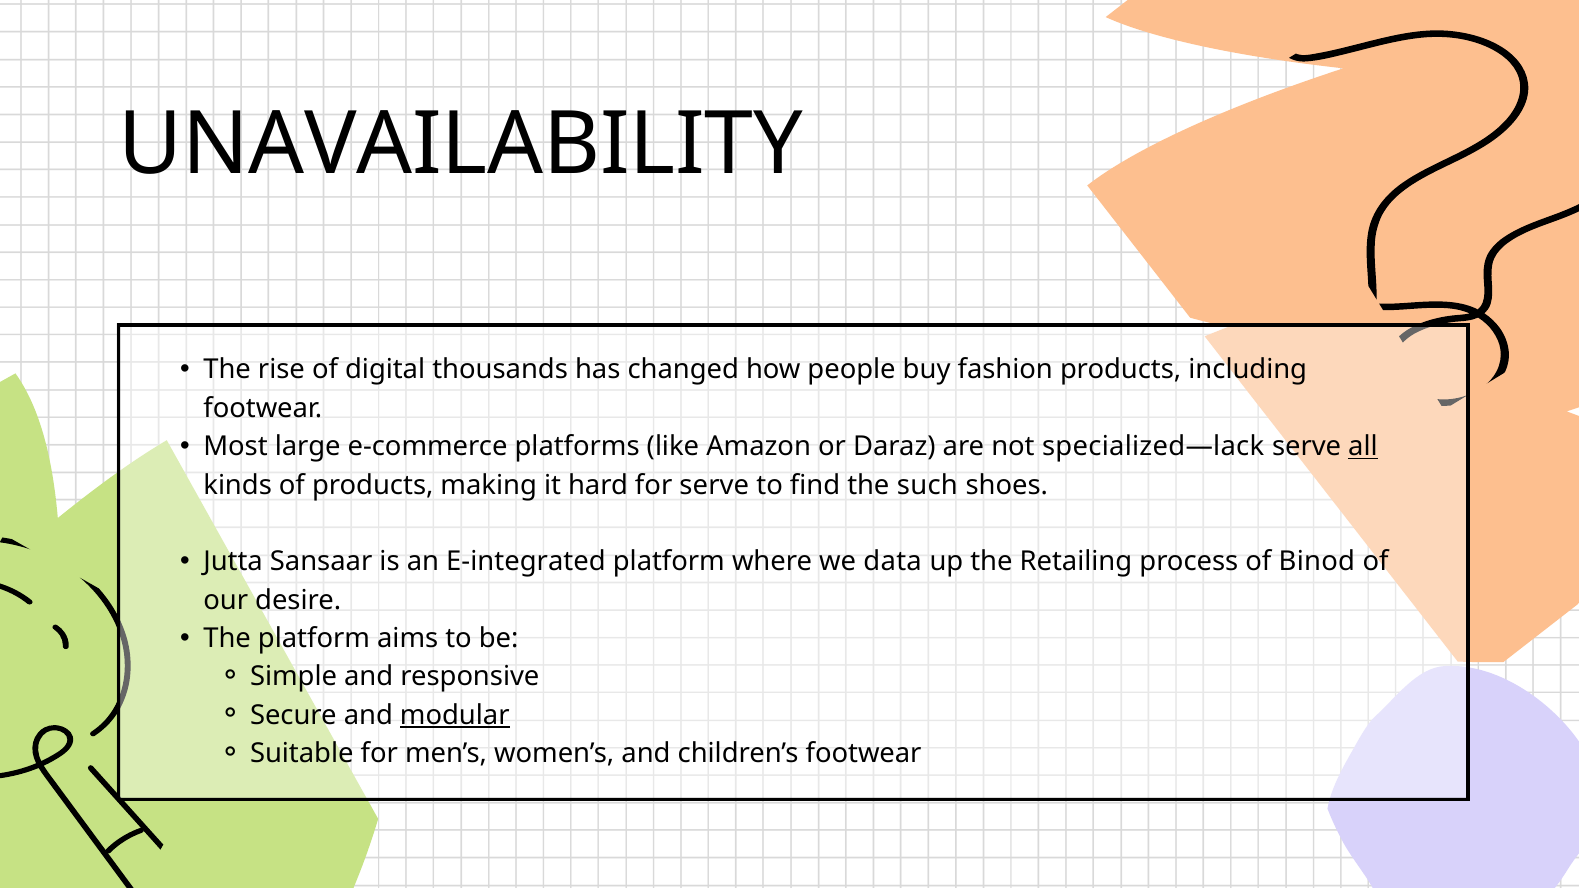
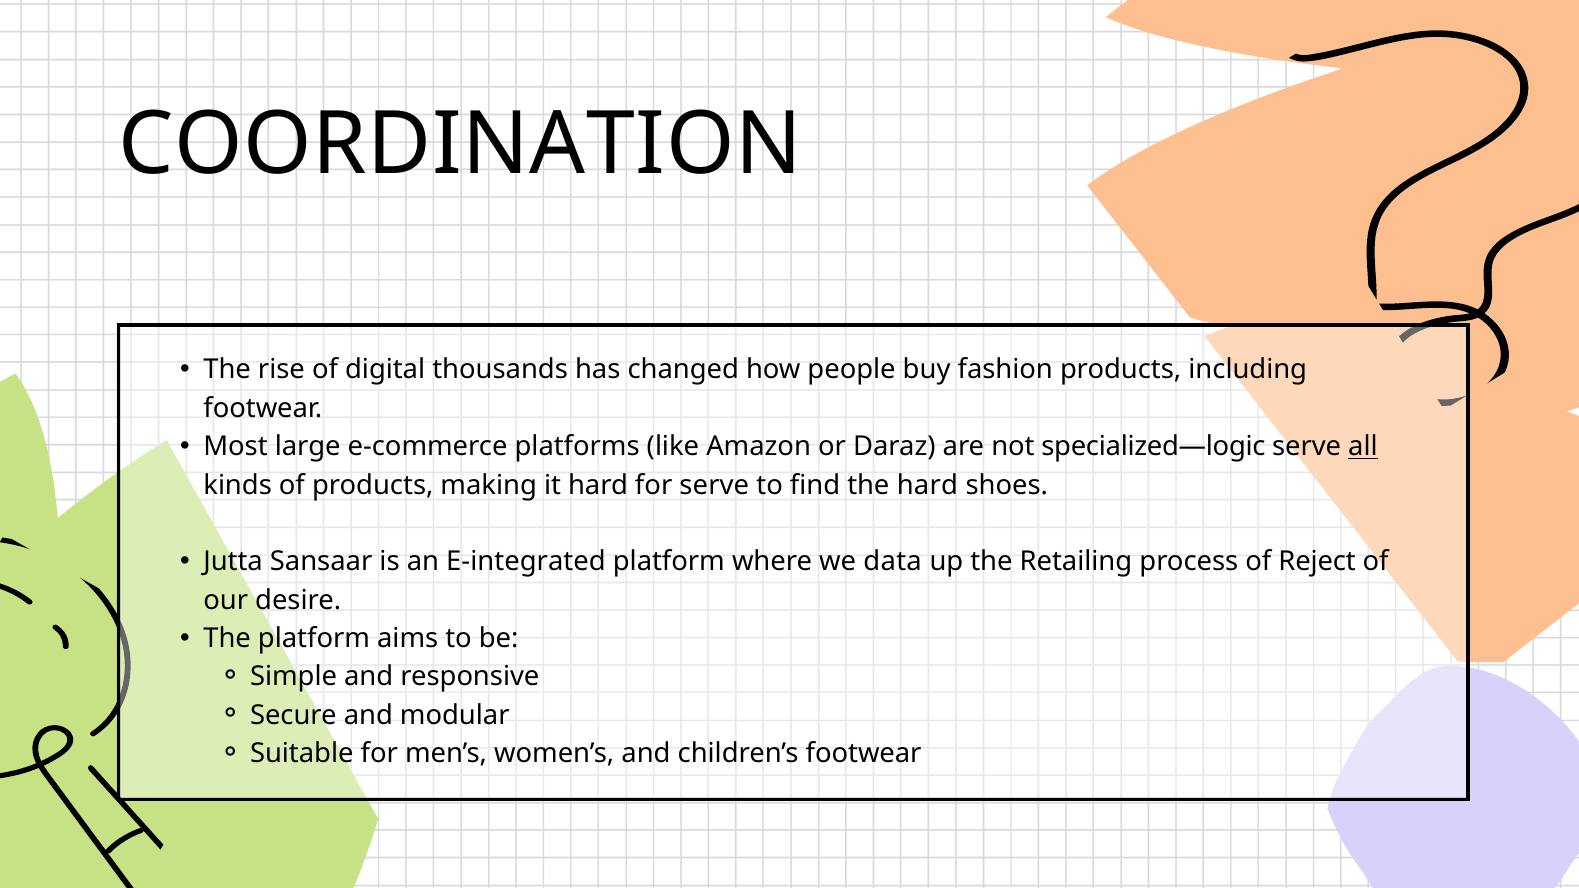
UNAVAILABILITY: UNAVAILABILITY -> COORDINATION
specialized—lack: specialized—lack -> specialized—logic
the such: such -> hard
Binod: Binod -> Reject
modular underline: present -> none
